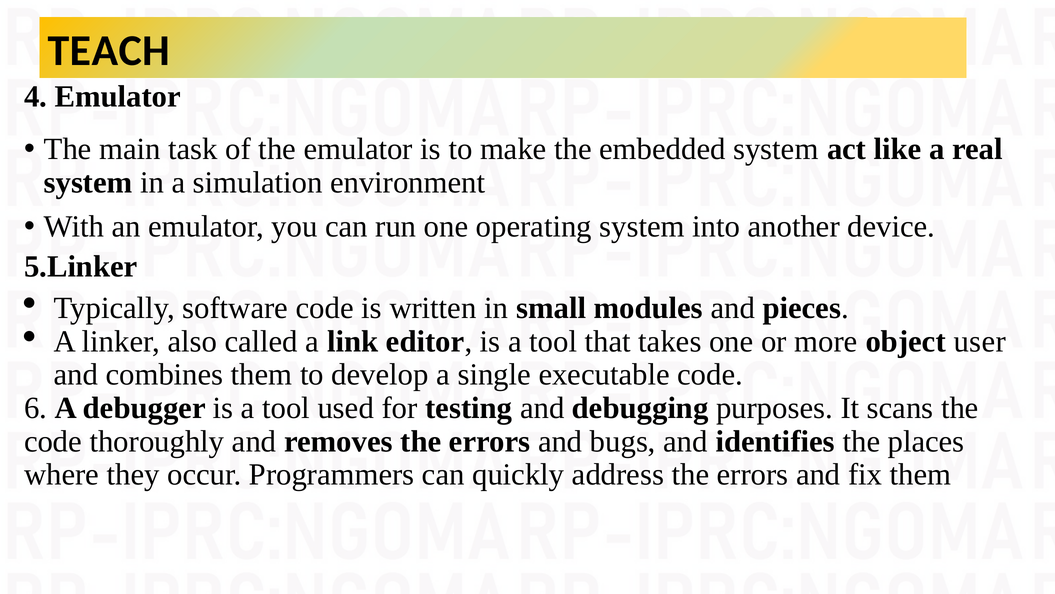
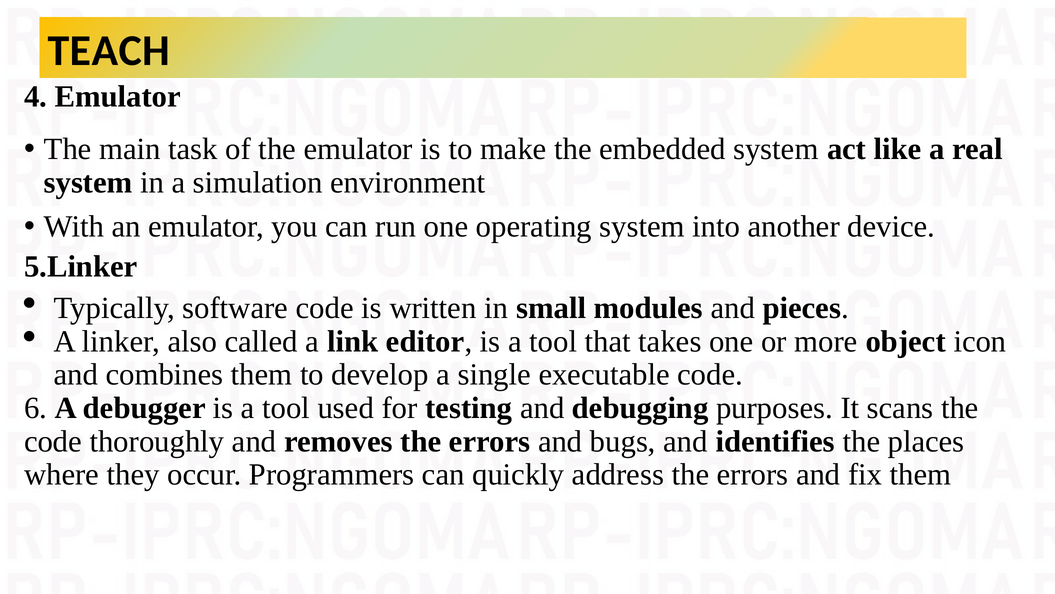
user: user -> icon
